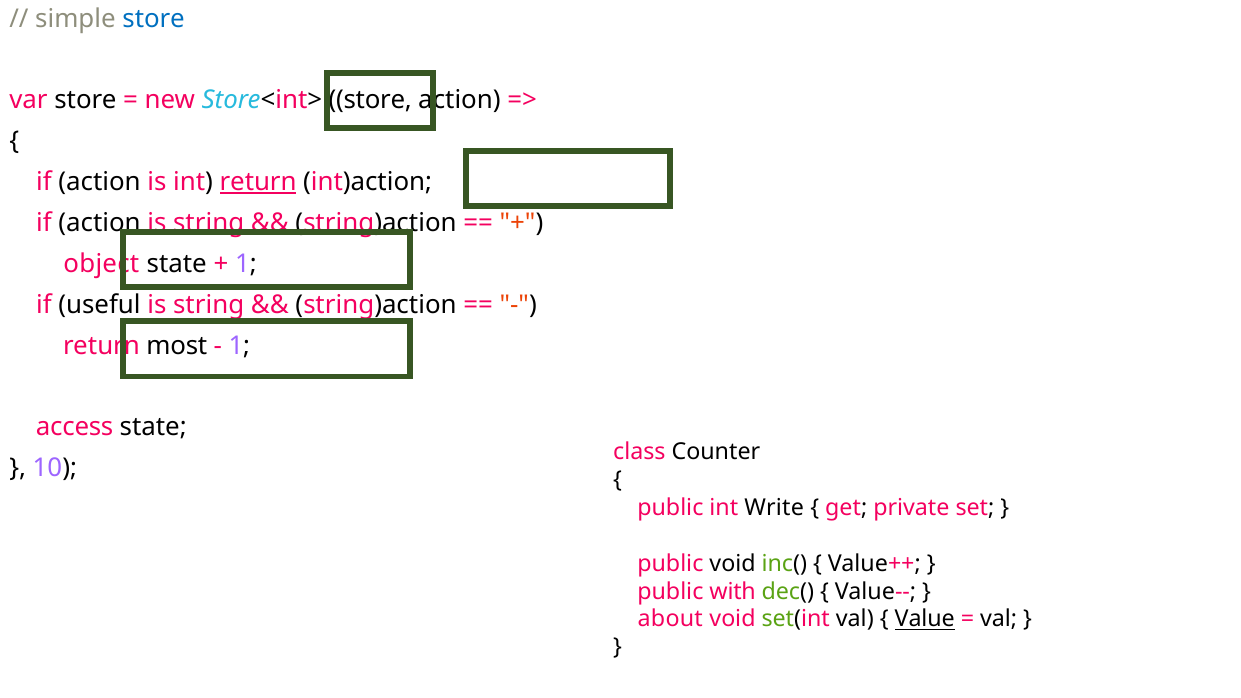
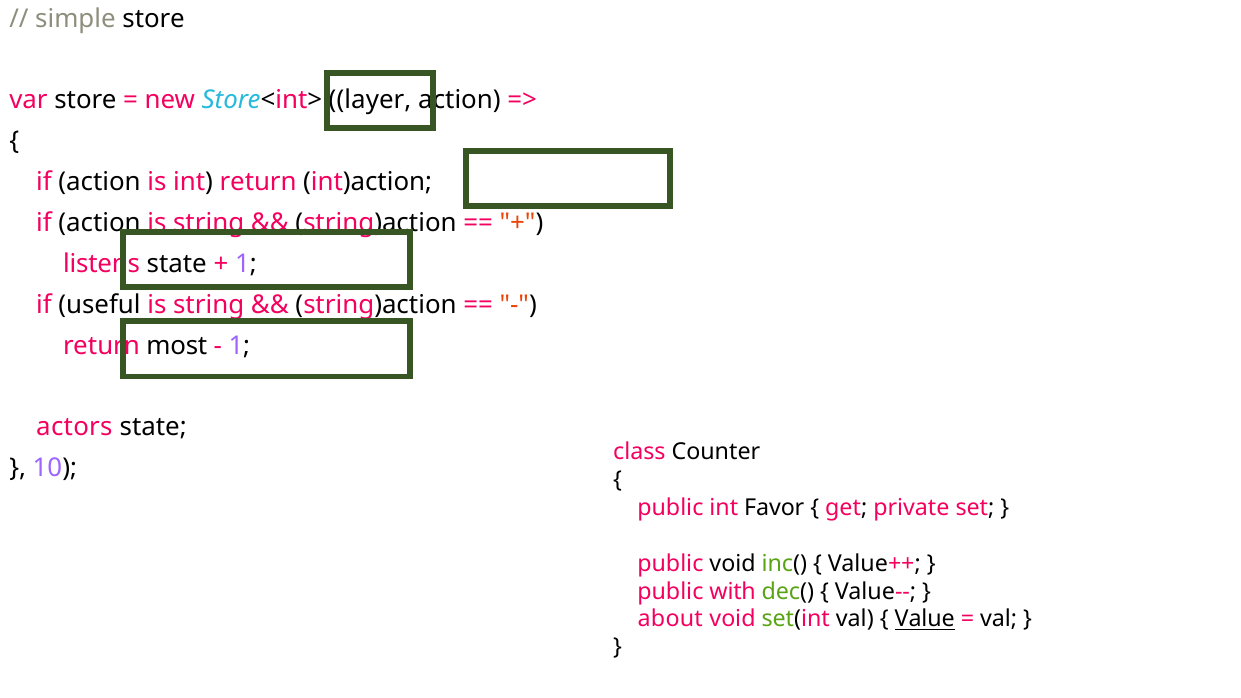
store at (154, 19) colour: blue -> black
Store<int> store: store -> layer
return at (258, 182) underline: present -> none
object: object -> listens
access: access -> actors
Write: Write -> Favor
